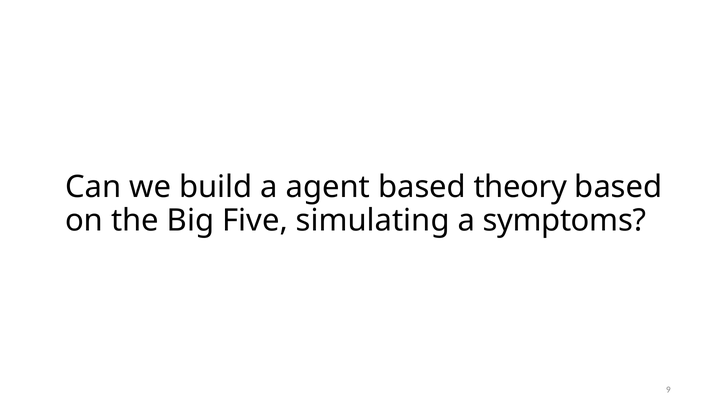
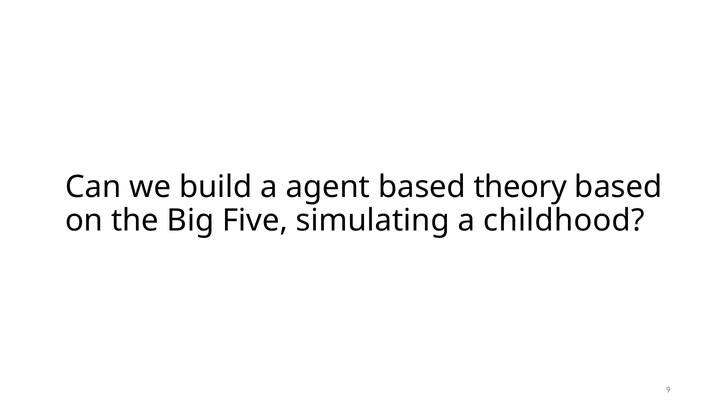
symptoms: symptoms -> childhood
